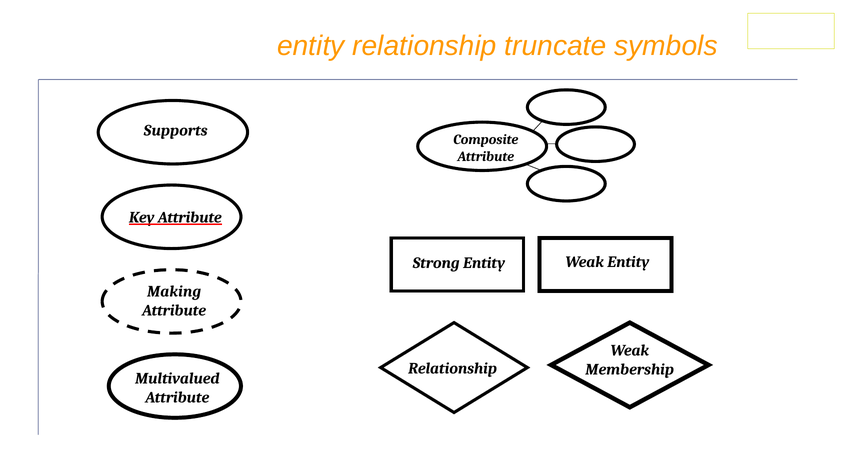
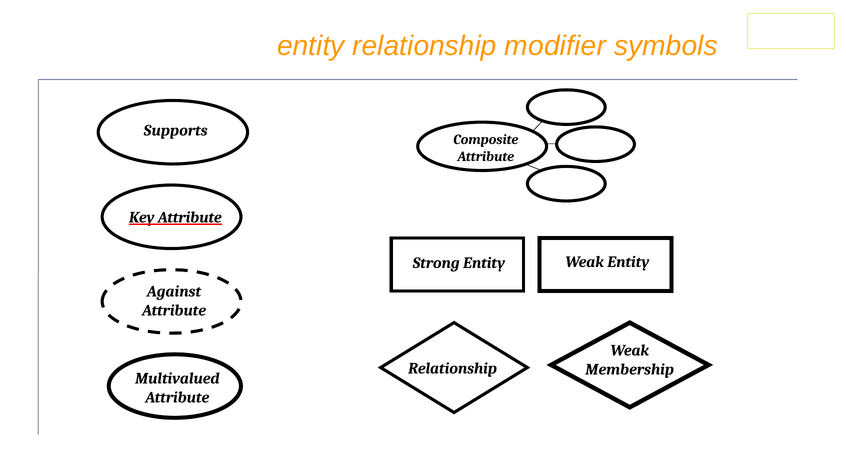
truncate: truncate -> modifier
Making: Making -> Against
